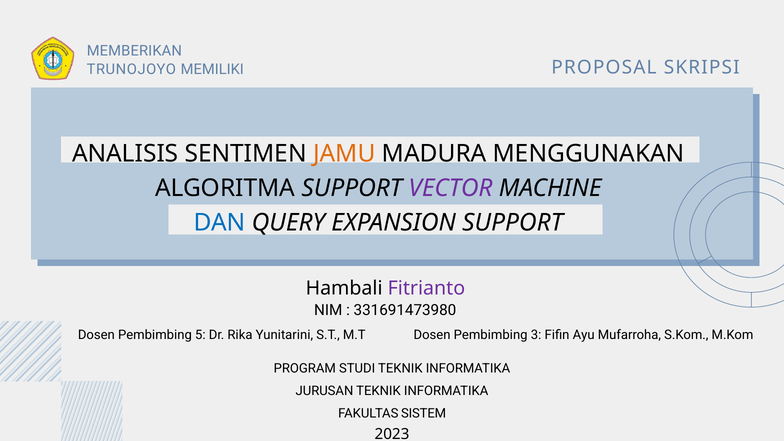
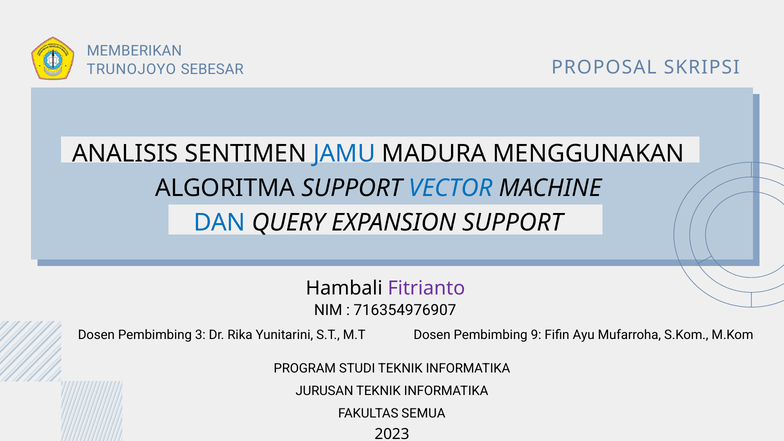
MEMILIKI: MEMILIKI -> SEBESAR
JAMU colour: orange -> blue
VECTOR colour: purple -> blue
331691473980: 331691473980 -> 716354976907
5: 5 -> 3
3: 3 -> 9
SISTEM: SISTEM -> SEMUA
